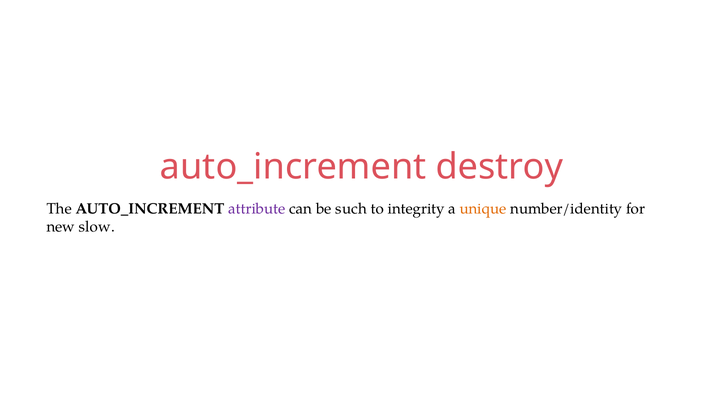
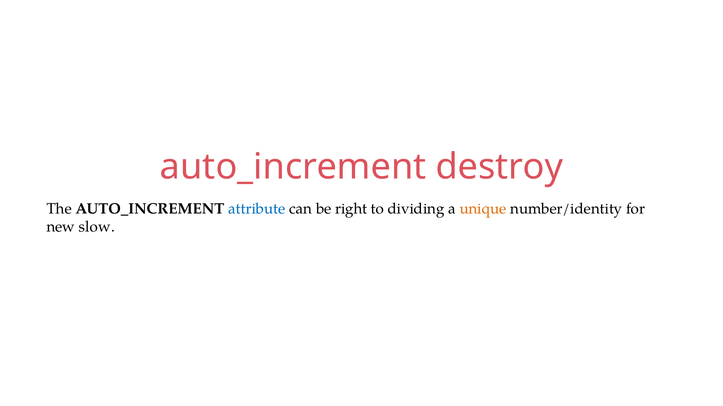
attribute colour: purple -> blue
such: such -> right
integrity: integrity -> dividing
